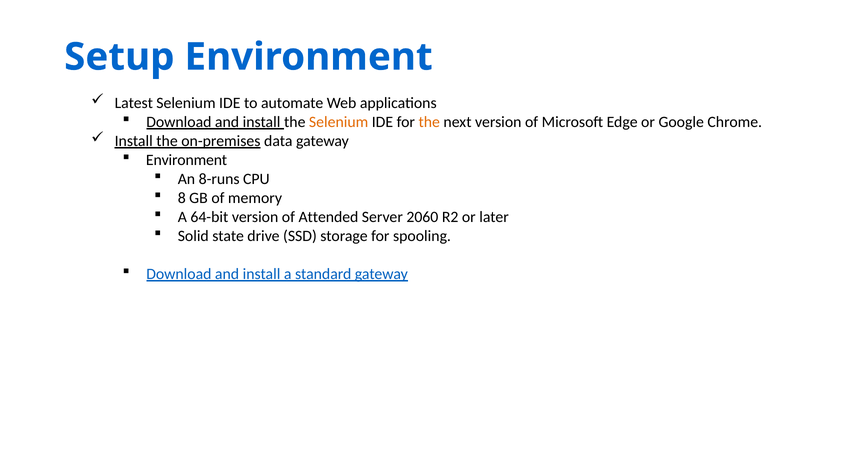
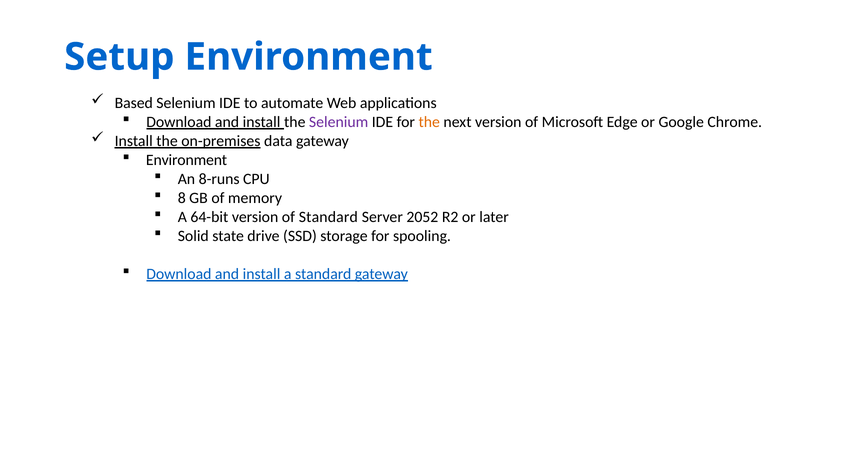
Latest: Latest -> Based
Selenium at (339, 122) colour: orange -> purple
of Attended: Attended -> Standard
2060: 2060 -> 2052
